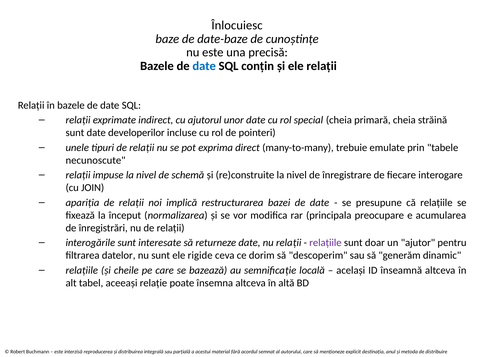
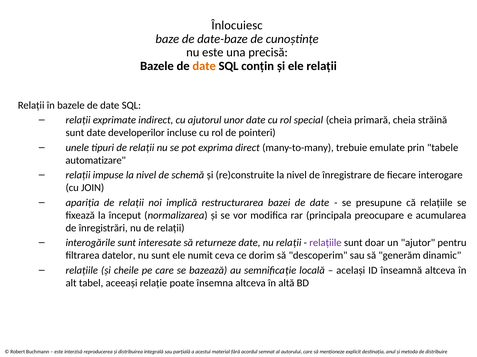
date at (204, 66) colour: blue -> orange
necunoscute: necunoscute -> automatizare
rigide: rigide -> numit
